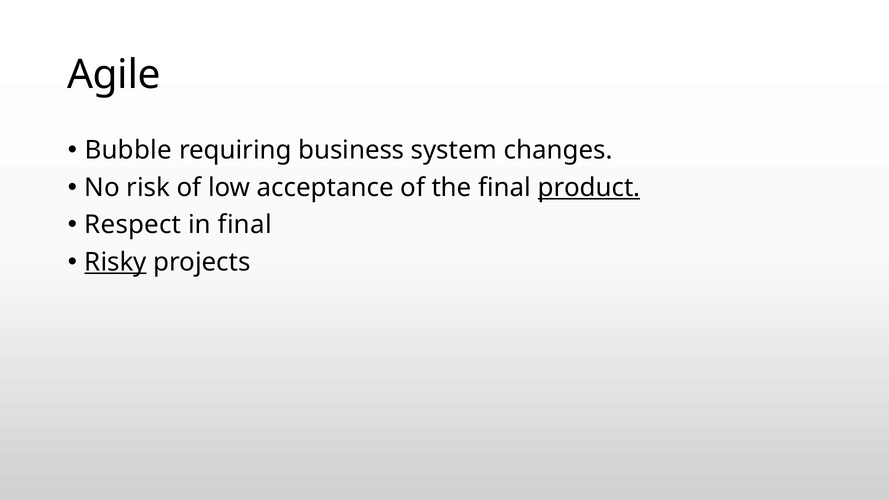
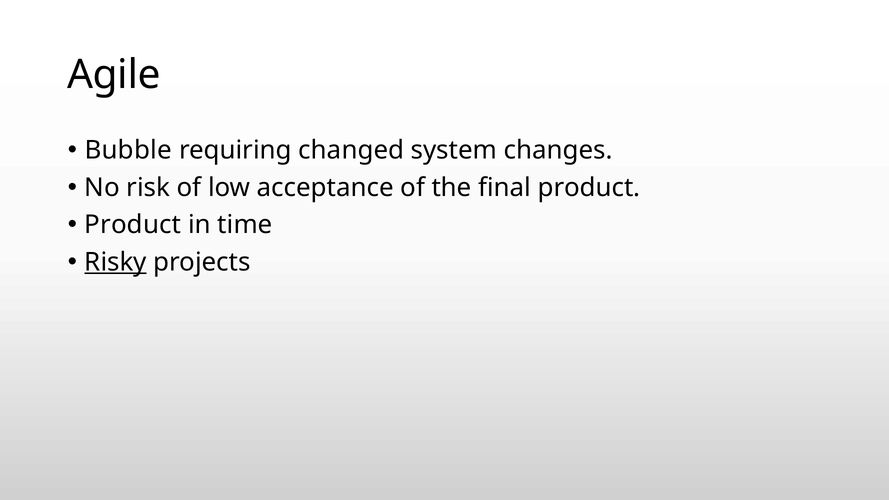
business: business -> changed
product at (589, 188) underline: present -> none
Respect at (133, 225): Respect -> Product
in final: final -> time
